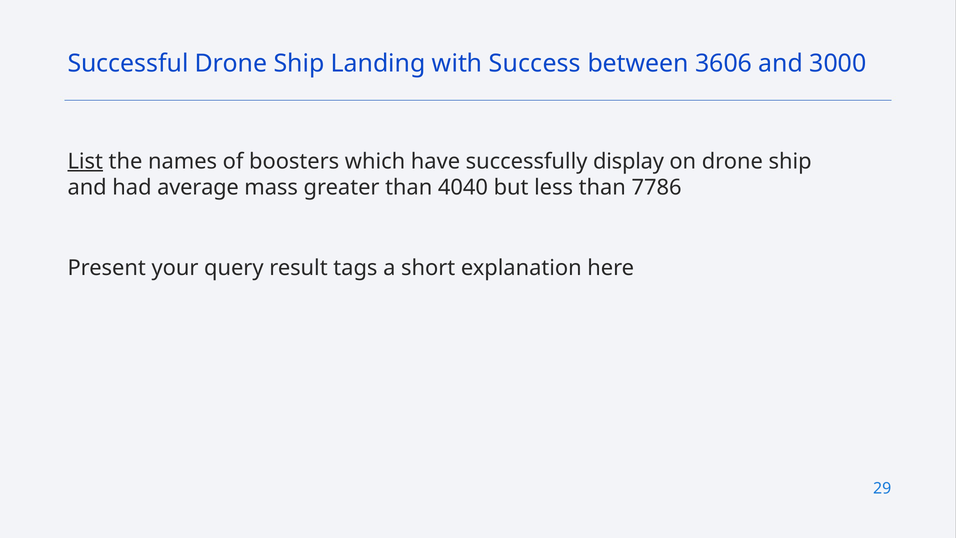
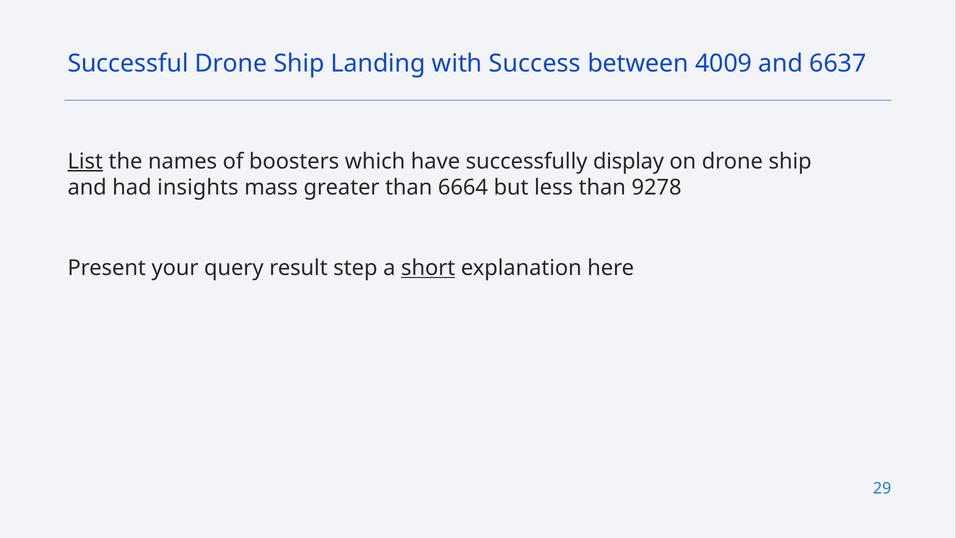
3606: 3606 -> 4009
3000: 3000 -> 6637
average: average -> insights
4040: 4040 -> 6664
7786: 7786 -> 9278
tags: tags -> step
short underline: none -> present
